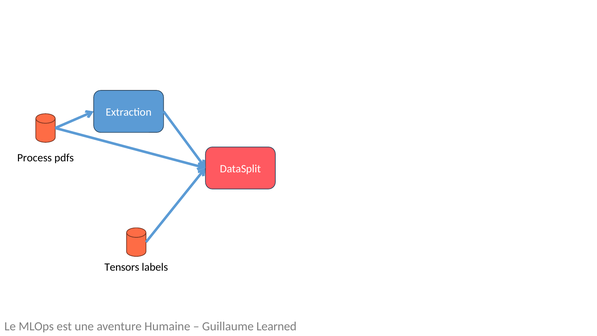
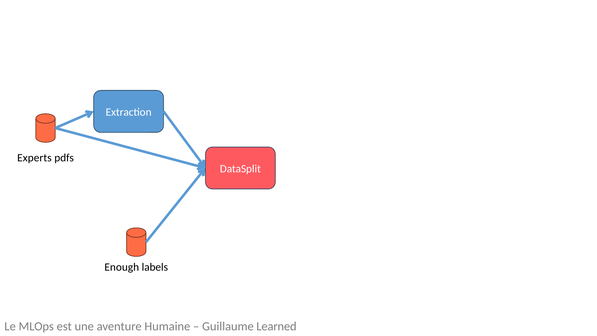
Process: Process -> Experts
Tensors: Tensors -> Enough
